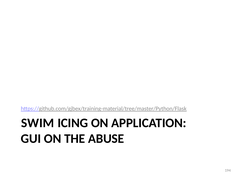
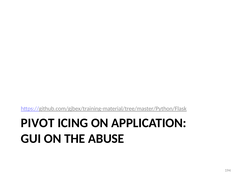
SWIM: SWIM -> PIVOT
